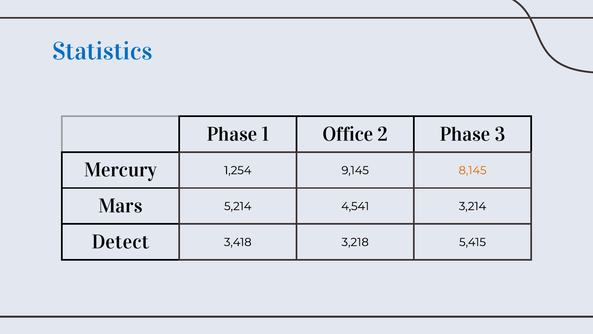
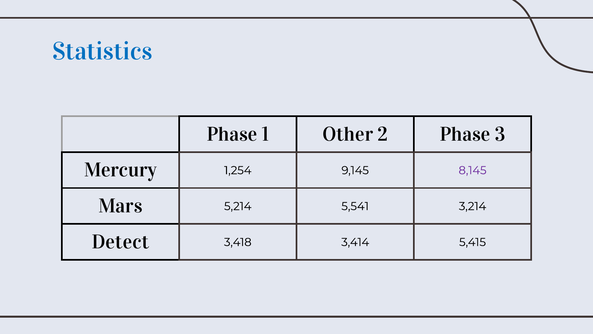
Office: Office -> Other
8,145 colour: orange -> purple
4,541: 4,541 -> 5,541
3,218: 3,218 -> 3,414
